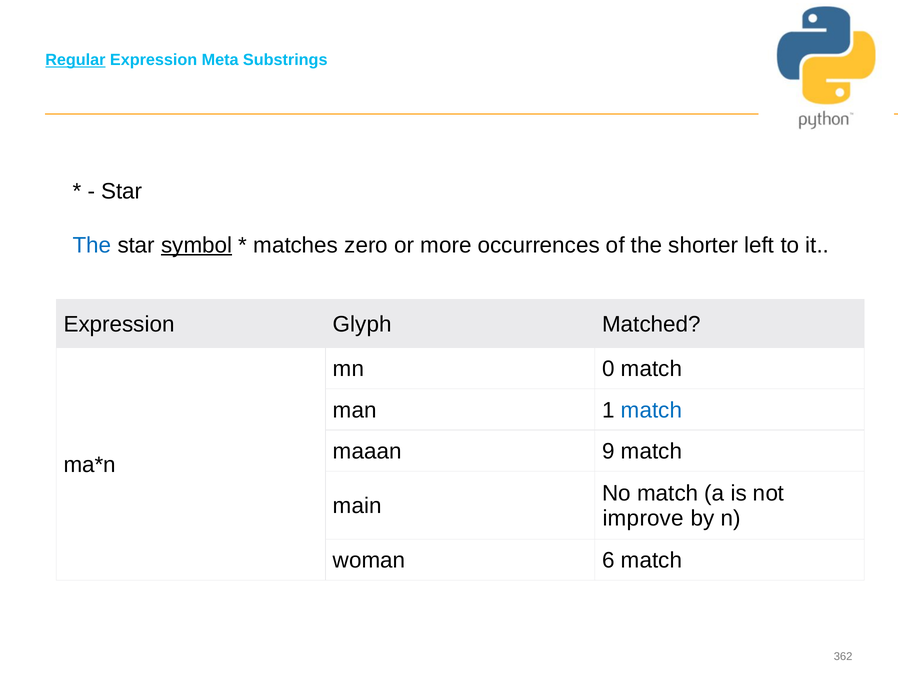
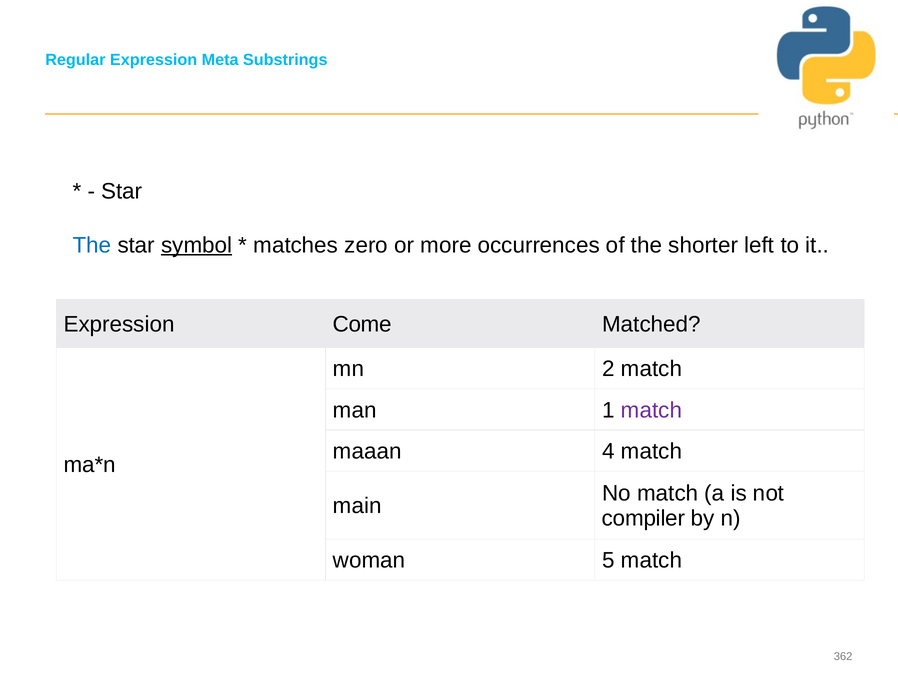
Regular underline: present -> none
Glyph: Glyph -> Come
0: 0 -> 2
match at (652, 410) colour: blue -> purple
9: 9 -> 4
improve: improve -> compiler
6: 6 -> 5
